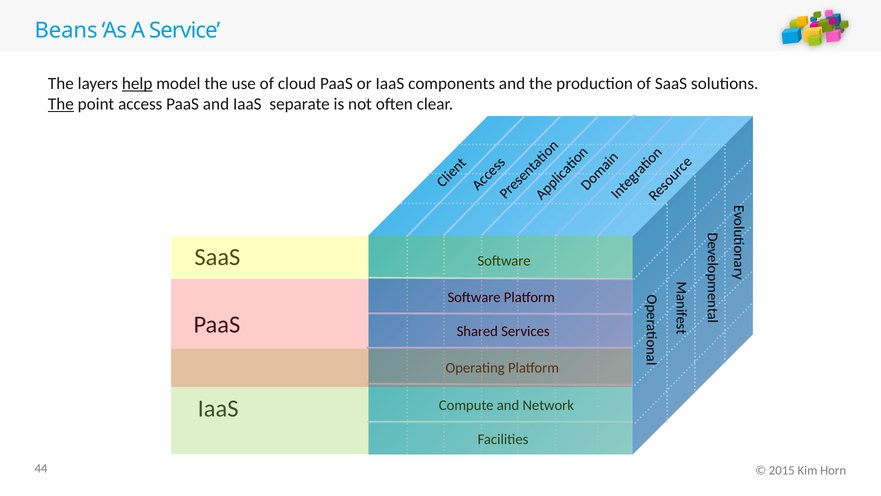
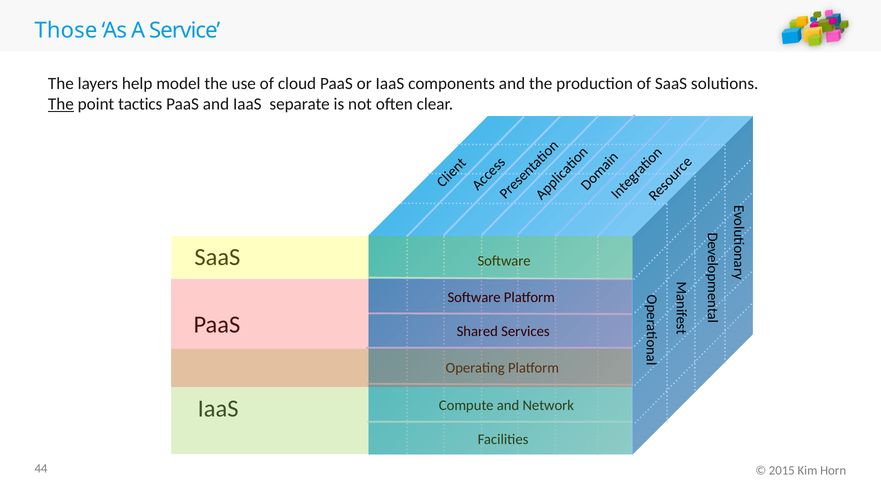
Beans: Beans -> Those
help underline: present -> none
access: access -> tactics
